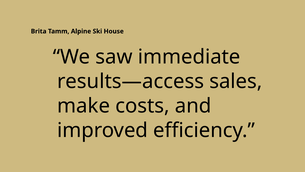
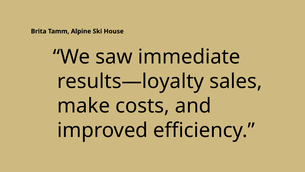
results—access: results—access -> results—loyalty
